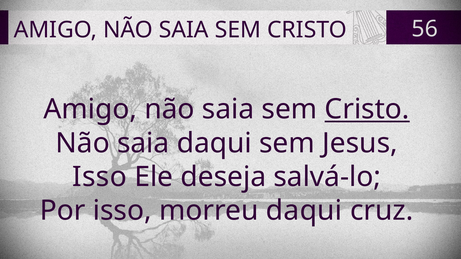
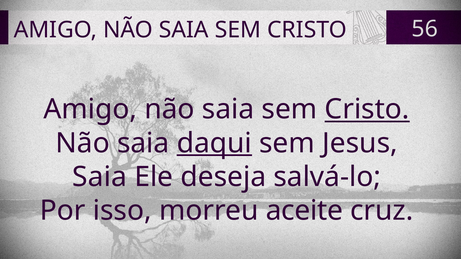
daqui at (214, 143) underline: none -> present
Isso at (100, 177): Isso -> Saia
morreu daqui: daqui -> aceite
